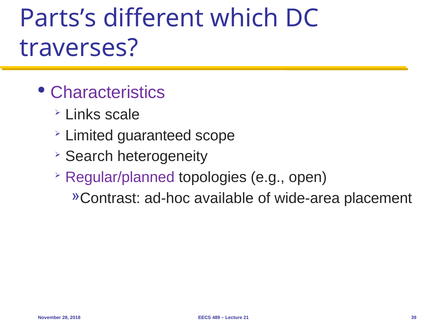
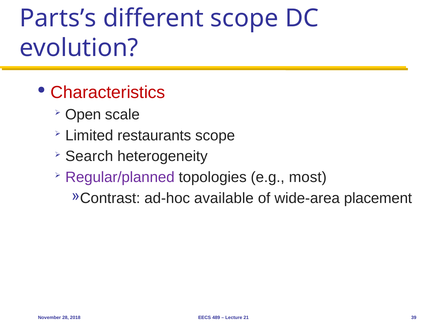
different which: which -> scope
traverses: traverses -> evolution
Characteristics colour: purple -> red
Links: Links -> Open
guaranteed: guaranteed -> restaurants
open: open -> most
